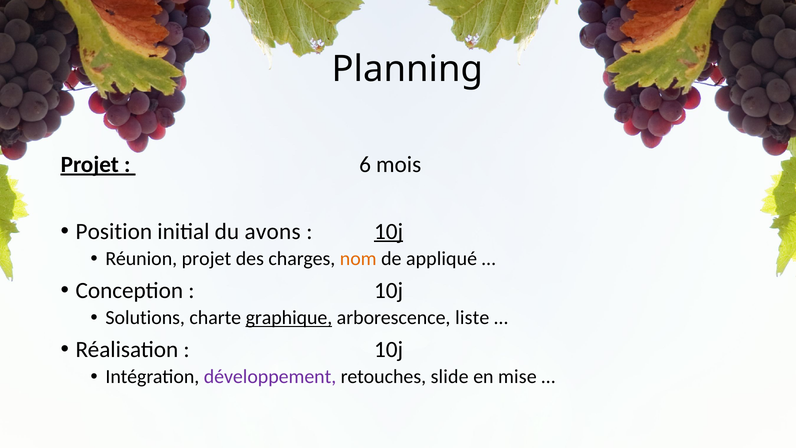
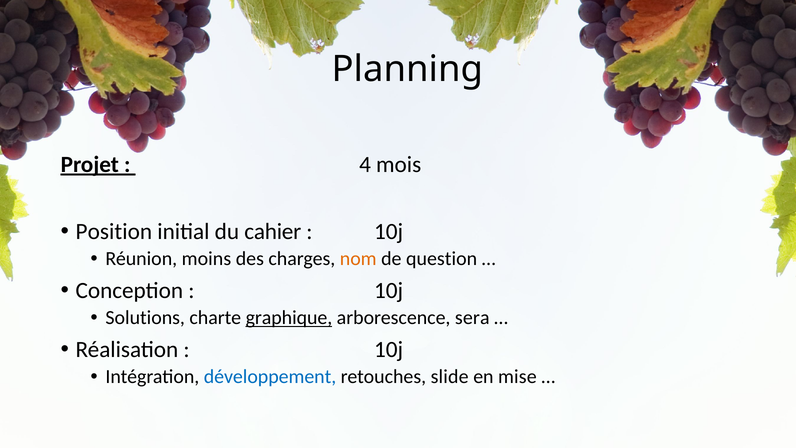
6: 6 -> 4
avons: avons -> cahier
10j at (389, 231) underline: present -> none
Réunion projet: projet -> moins
appliqué: appliqué -> question
liste: liste -> sera
développement colour: purple -> blue
